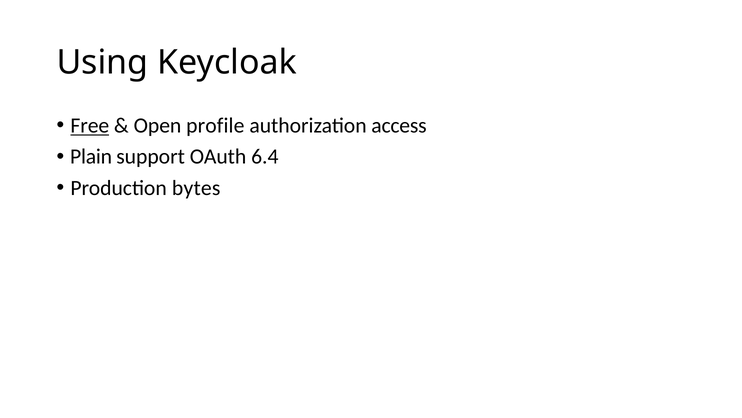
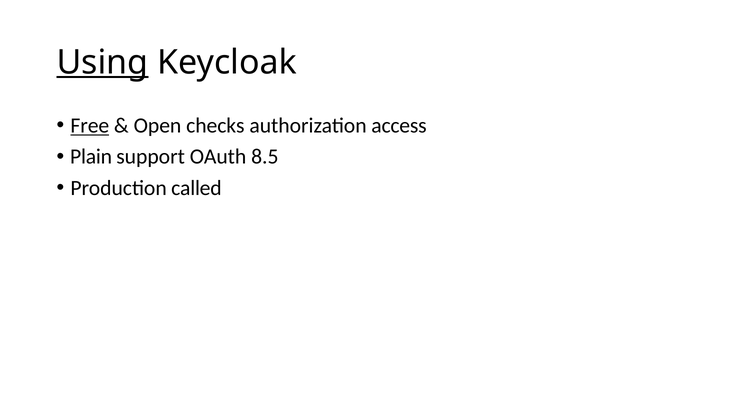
Using underline: none -> present
profile: profile -> checks
6.4: 6.4 -> 8.5
bytes: bytes -> called
